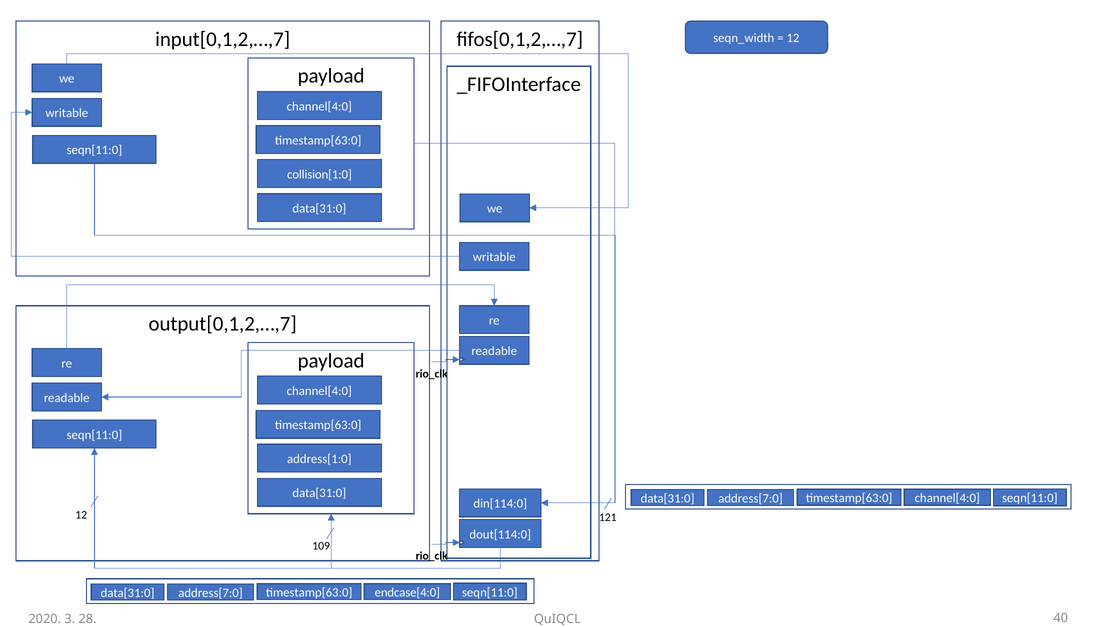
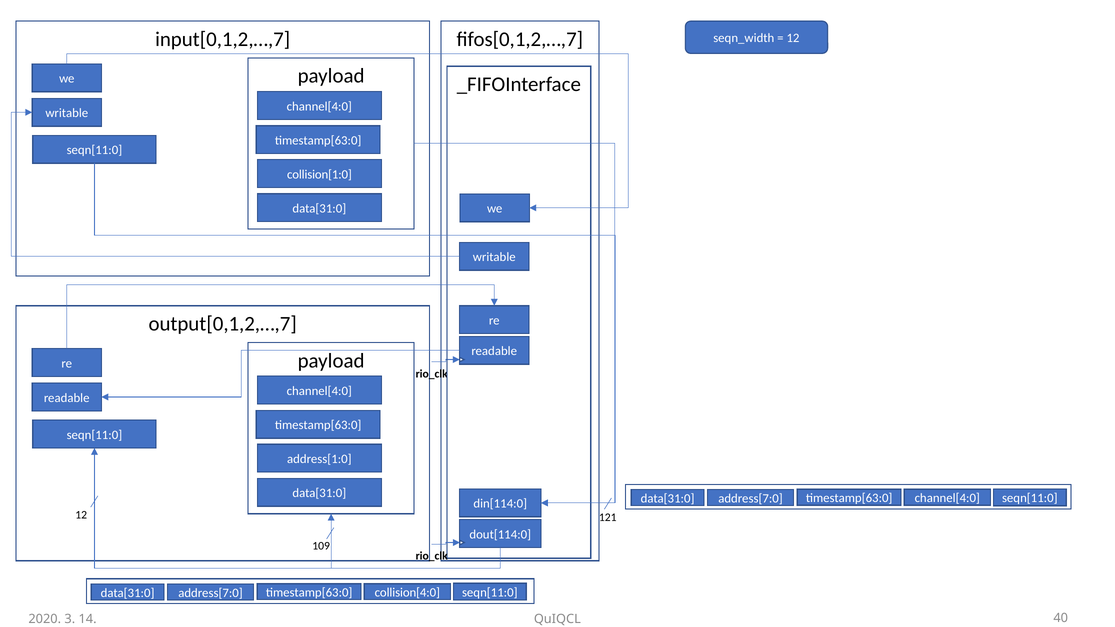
endcase[4:0: endcase[4:0 -> collision[4:0
28: 28 -> 14
